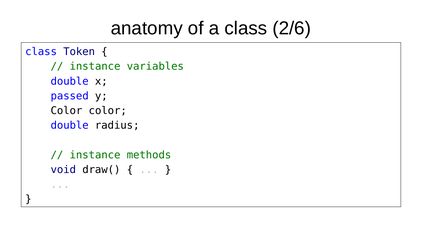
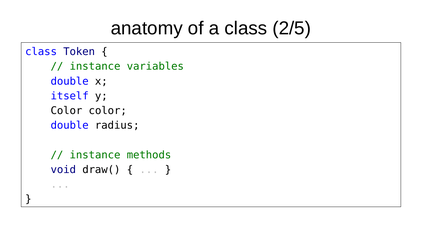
2/6: 2/6 -> 2/5
passed: passed -> itself
